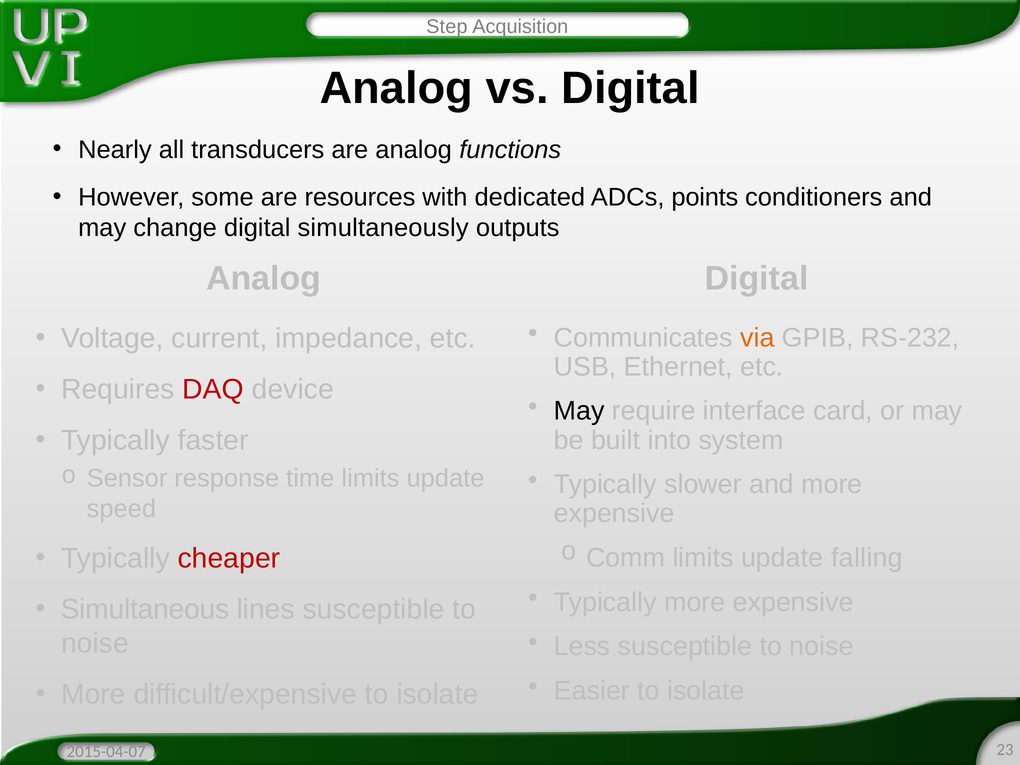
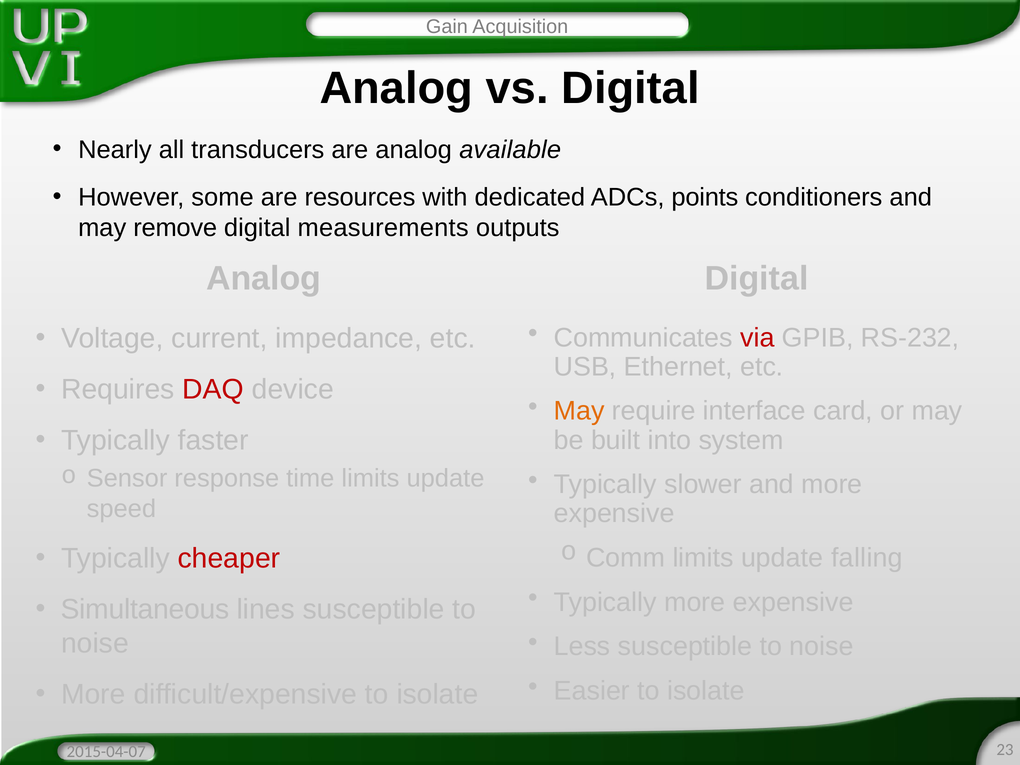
Step: Step -> Gain
functions: functions -> available
change: change -> remove
simultaneously: simultaneously -> measurements
via colour: orange -> red
May at (579, 411) colour: black -> orange
